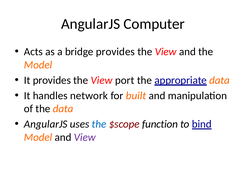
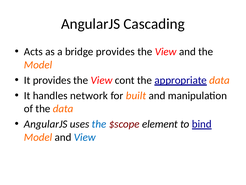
Computer: Computer -> Cascading
port: port -> cont
function: function -> element
View at (85, 137) colour: purple -> blue
